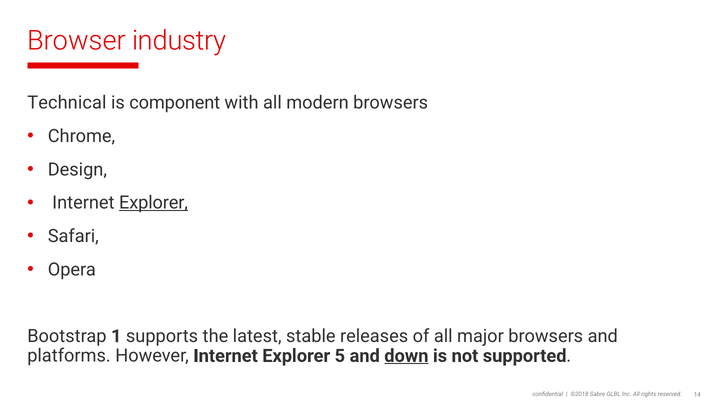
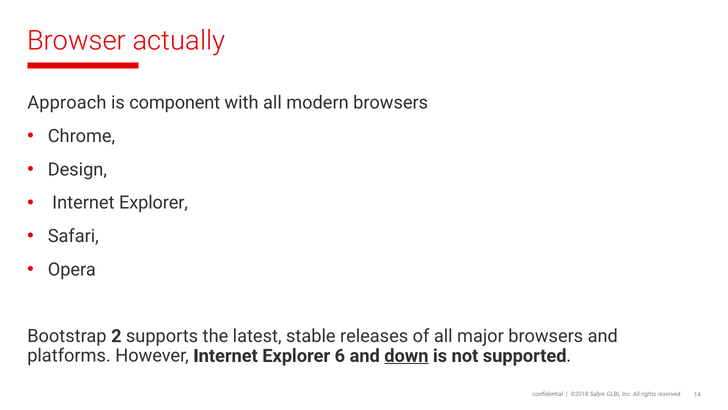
industry: industry -> actually
Technical: Technical -> Approach
Explorer at (154, 203) underline: present -> none
1: 1 -> 2
5: 5 -> 6
